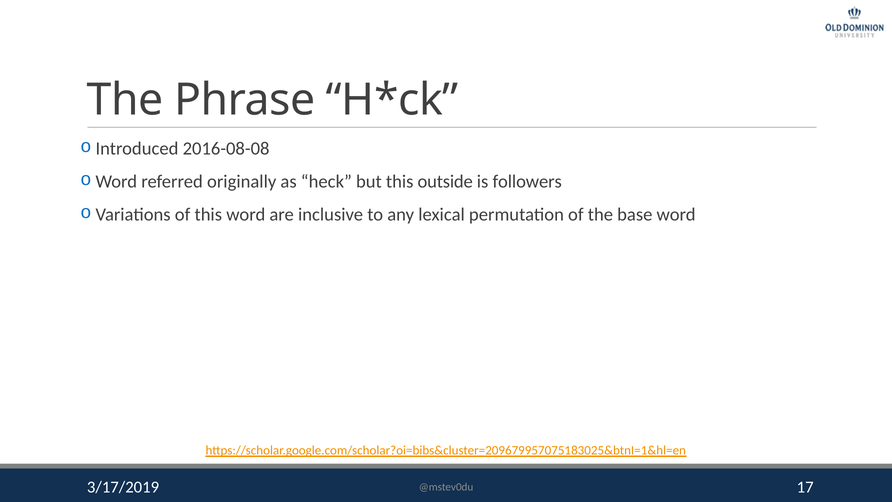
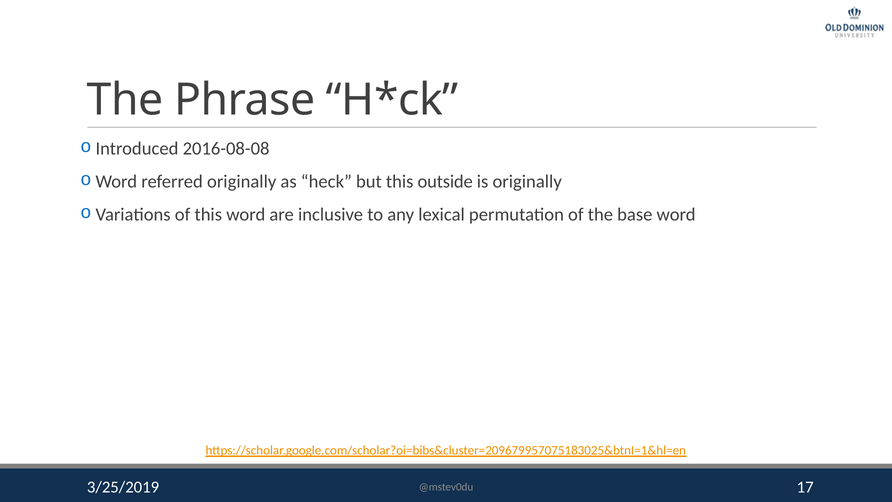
is followers: followers -> originally
3/17/2019: 3/17/2019 -> 3/25/2019
